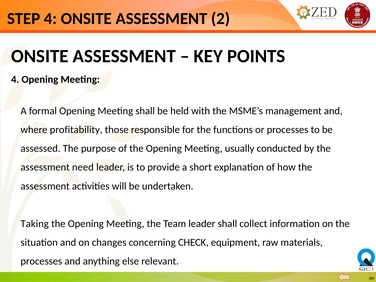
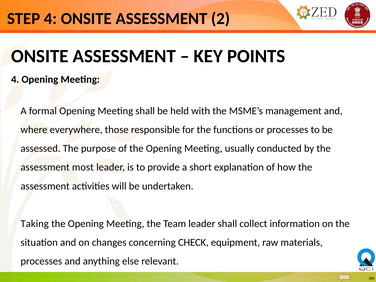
profitability: profitability -> everywhere
need: need -> most
